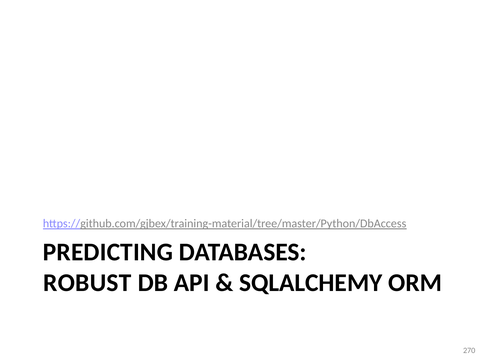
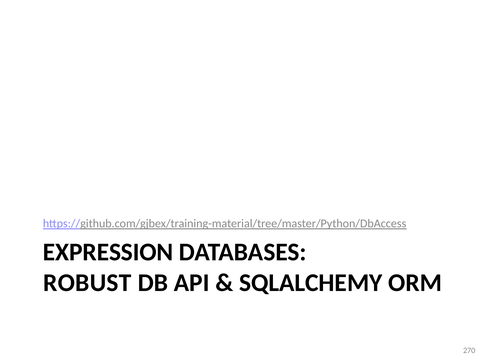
PREDICTING: PREDICTING -> EXPRESSION
